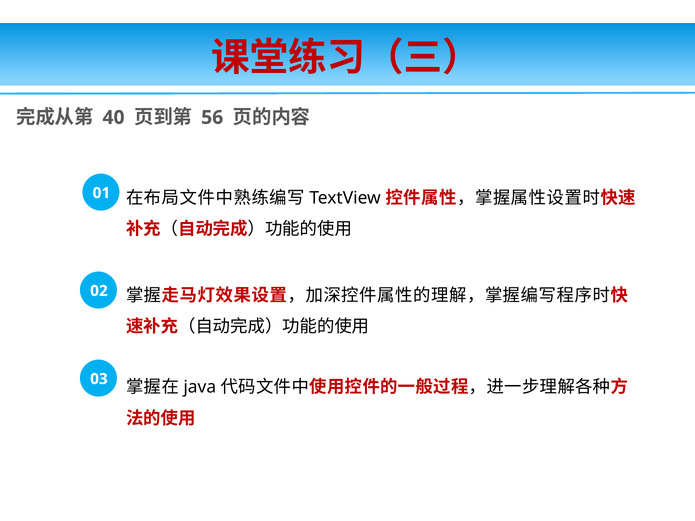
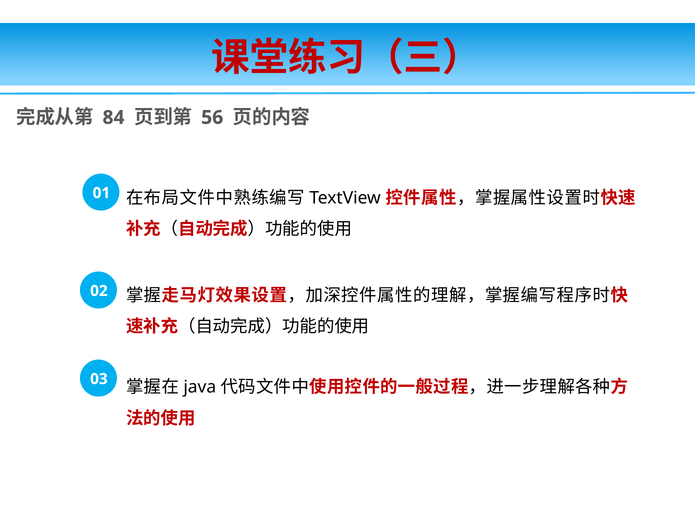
40: 40 -> 84
